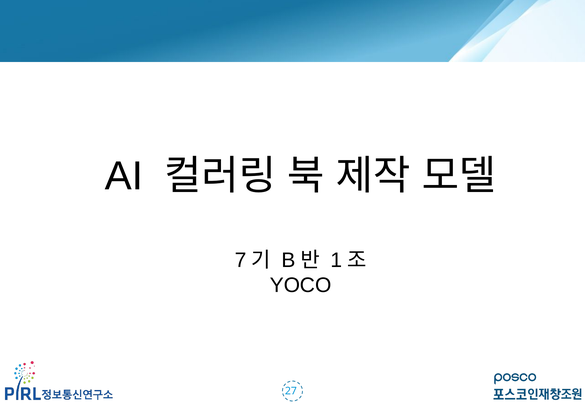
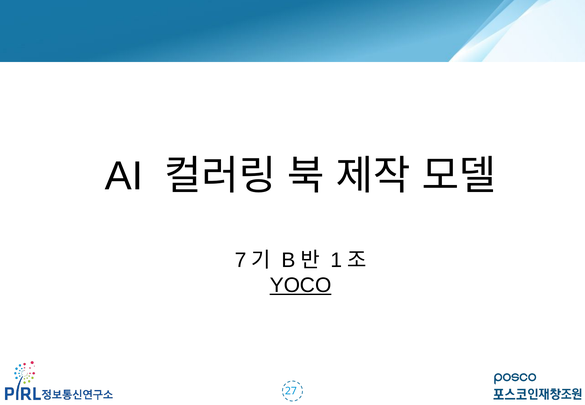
YOCO underline: none -> present
